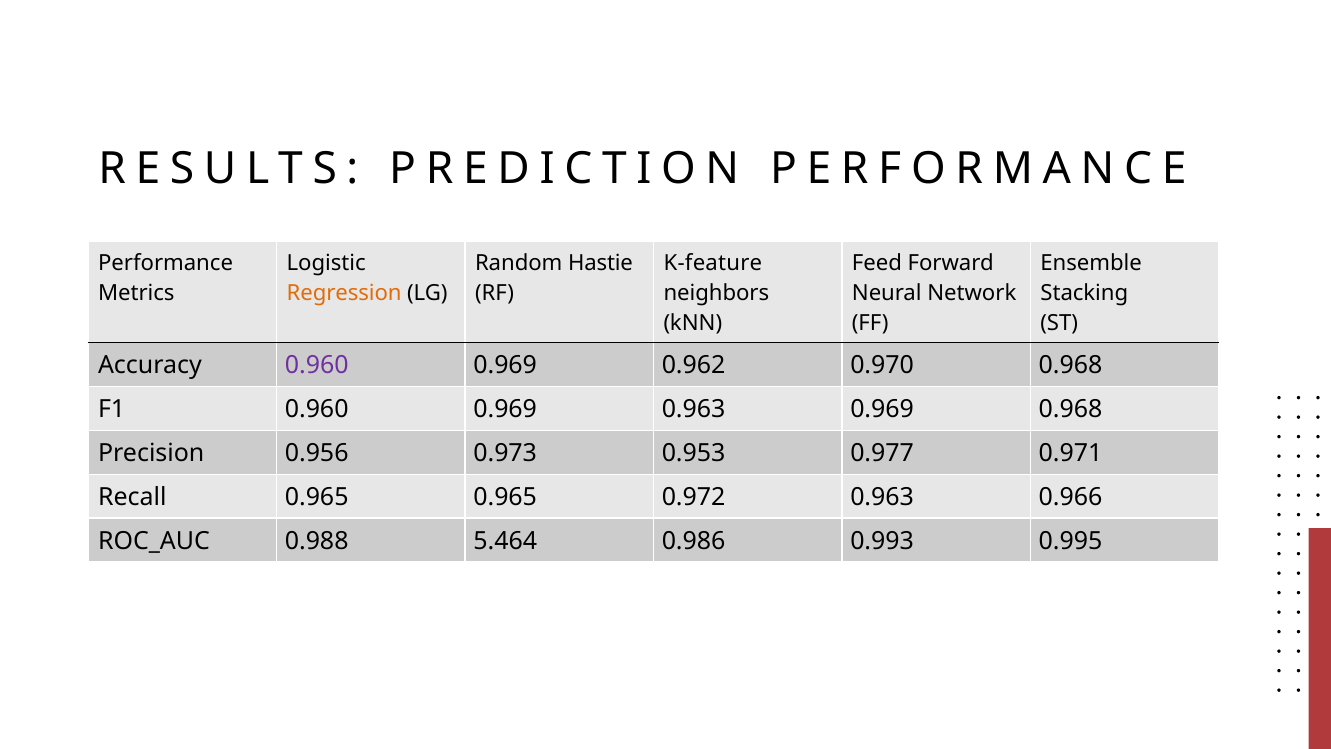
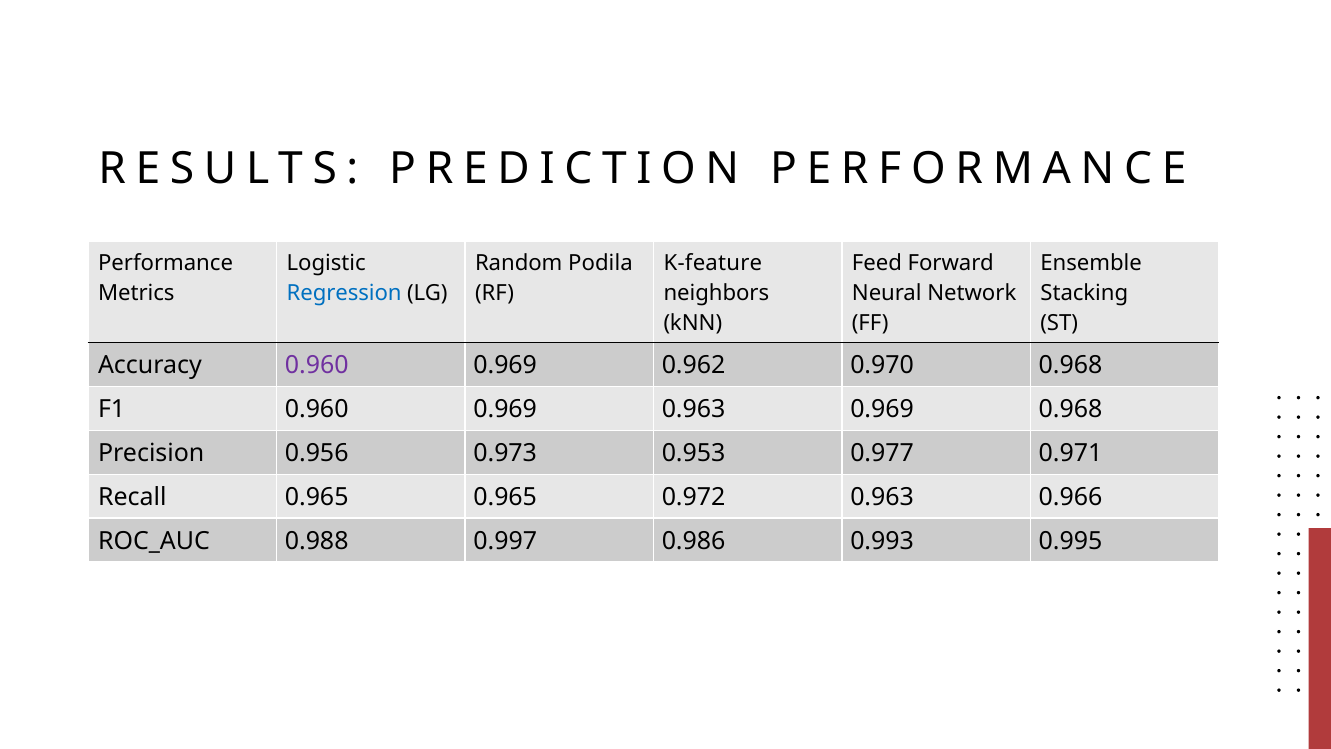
Hastie: Hastie -> Podila
Regression colour: orange -> blue
5.464: 5.464 -> 0.997
